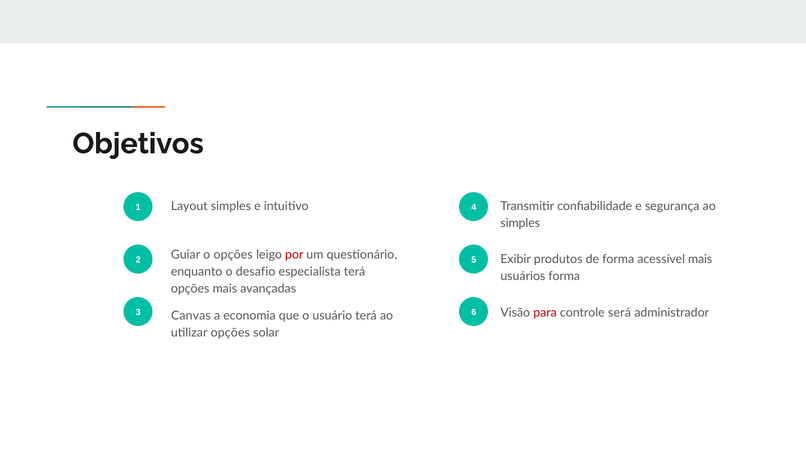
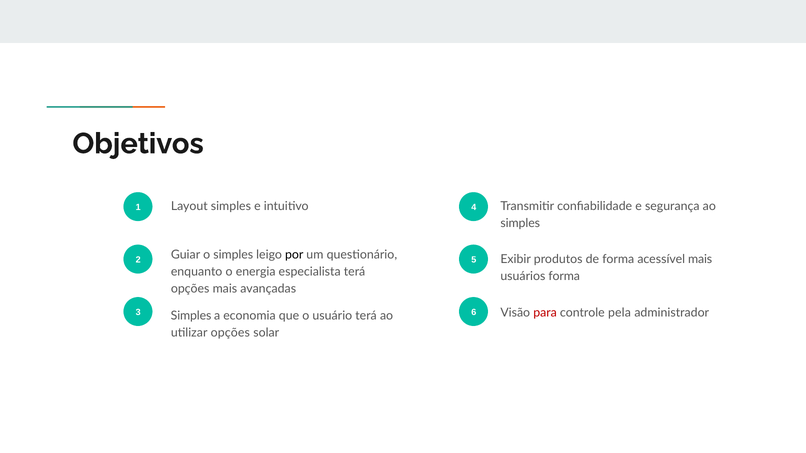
o opções: opções -> simples
por colour: red -> black
desafio: desafio -> energia
3 Canvas: Canvas -> Simples
será: será -> pela
